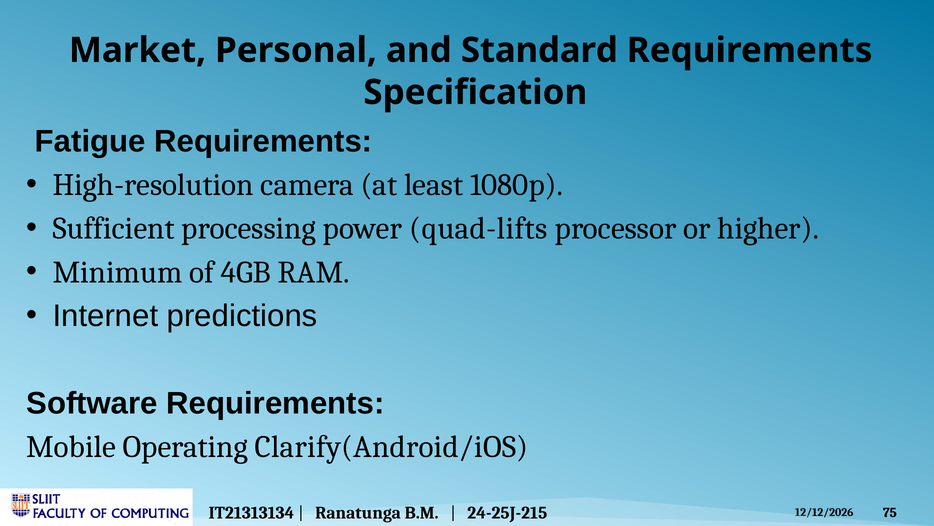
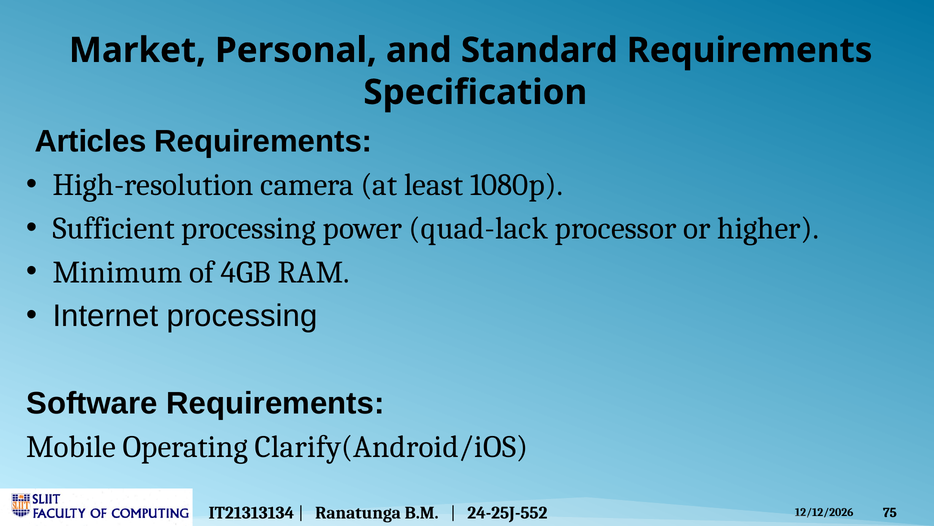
Fatigue: Fatigue -> Articles
quad-lifts: quad-lifts -> quad-lack
Internet predictions: predictions -> processing
24-25J-215: 24-25J-215 -> 24-25J-552
